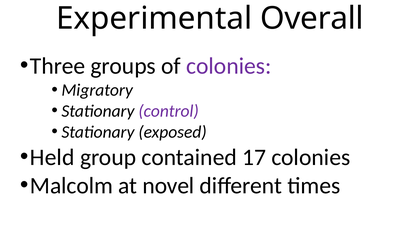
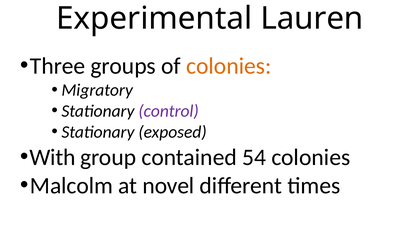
Overall: Overall -> Lauren
colonies at (229, 66) colour: purple -> orange
Held: Held -> With
17: 17 -> 54
